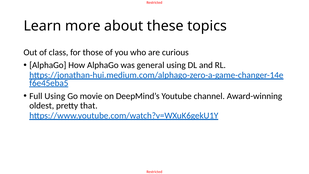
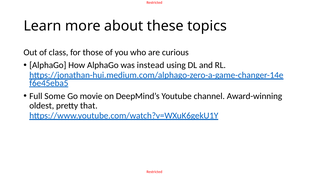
general: general -> instead
Full Using: Using -> Some
